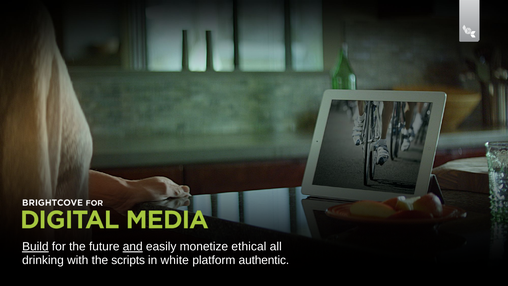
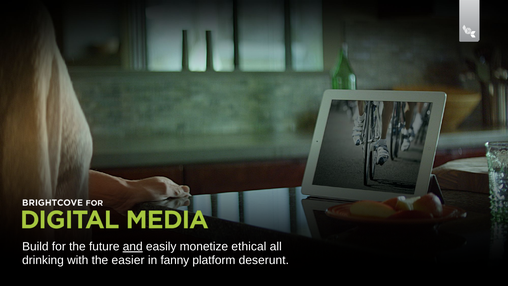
Build underline: present -> none
scripts: scripts -> easier
white: white -> fanny
authentic: authentic -> deserunt
